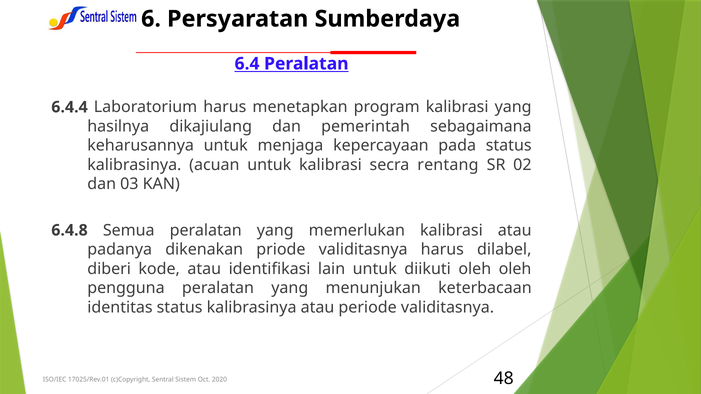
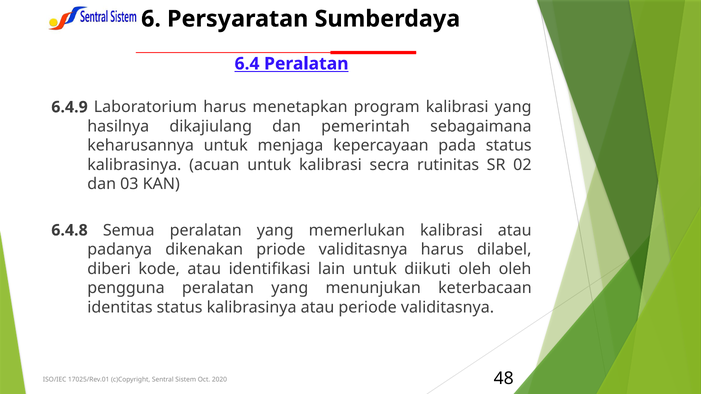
6.4.4: 6.4.4 -> 6.4.9
rentang: rentang -> rutinitas
